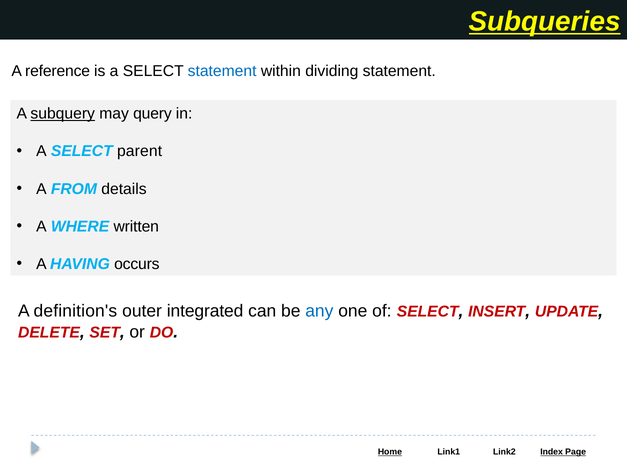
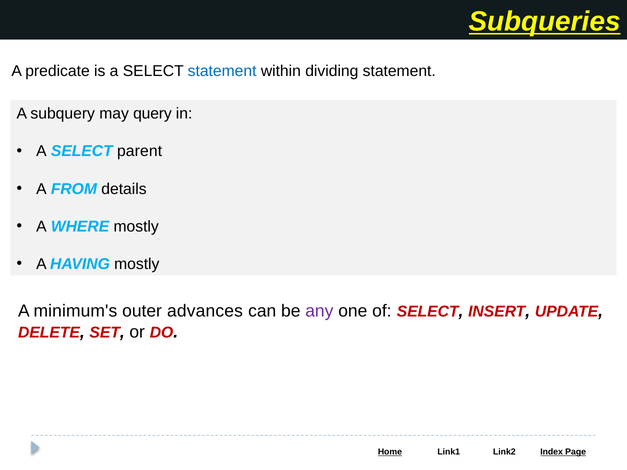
reference: reference -> predicate
subquery underline: present -> none
WHERE written: written -> mostly
HAVING occurs: occurs -> mostly
definition's: definition's -> minimum's
integrated: integrated -> advances
any colour: blue -> purple
